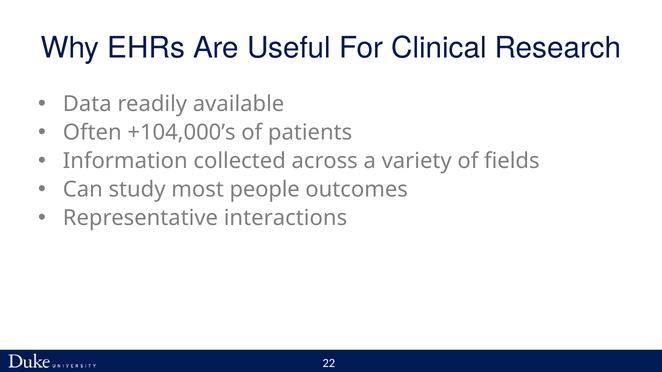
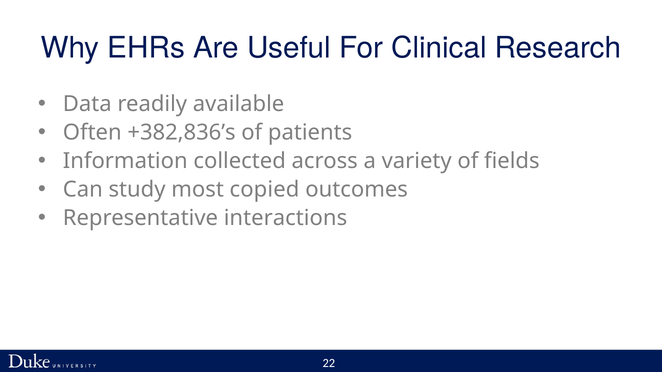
+104,000’s: +104,000’s -> +382,836’s
people: people -> copied
